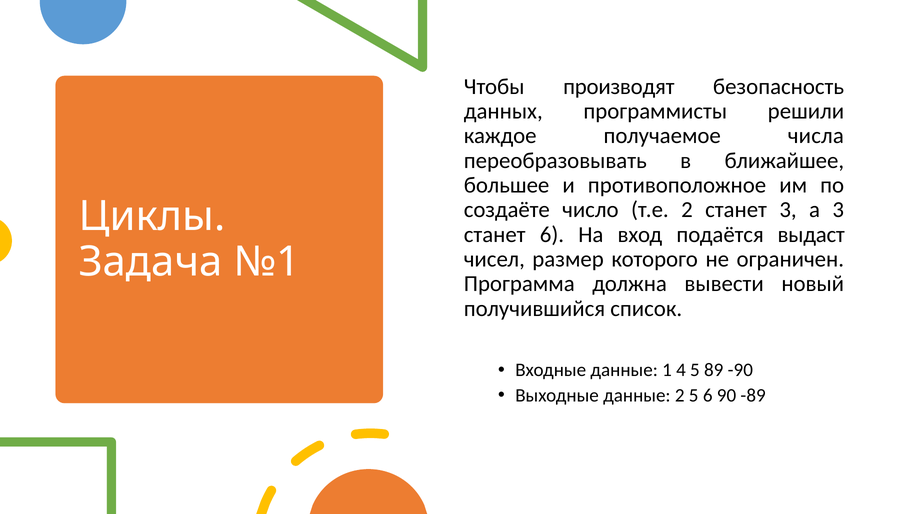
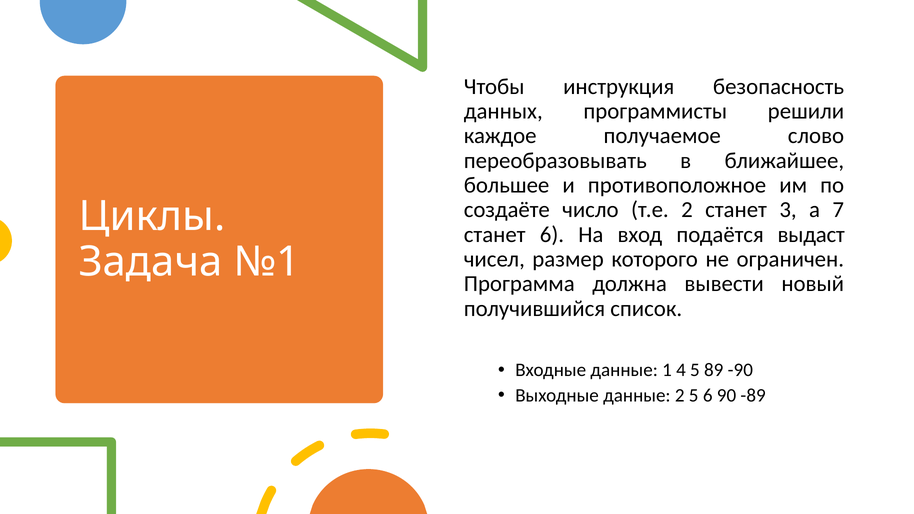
производят: производят -> инструкция
числа: числа -> слово
а 3: 3 -> 7
